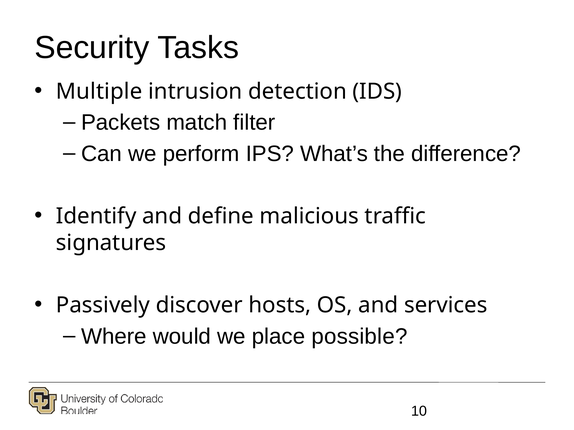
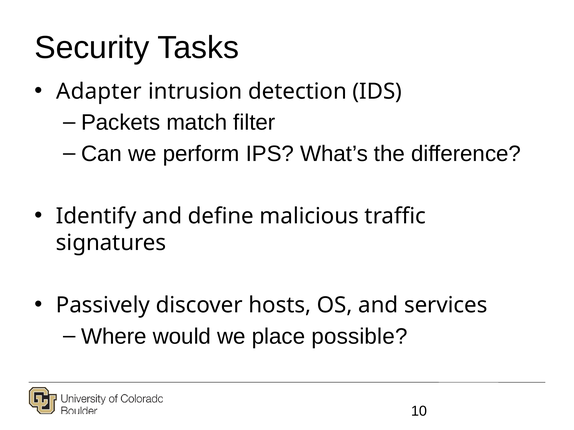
Multiple: Multiple -> Adapter
